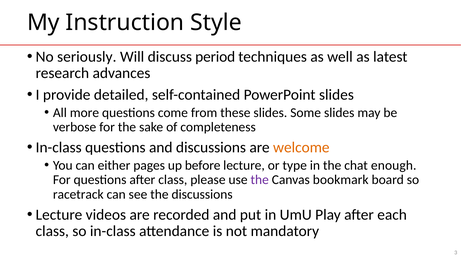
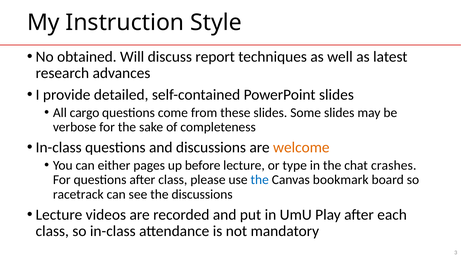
seriously: seriously -> obtained
period: period -> report
more: more -> cargo
enough: enough -> crashes
the at (260, 180) colour: purple -> blue
